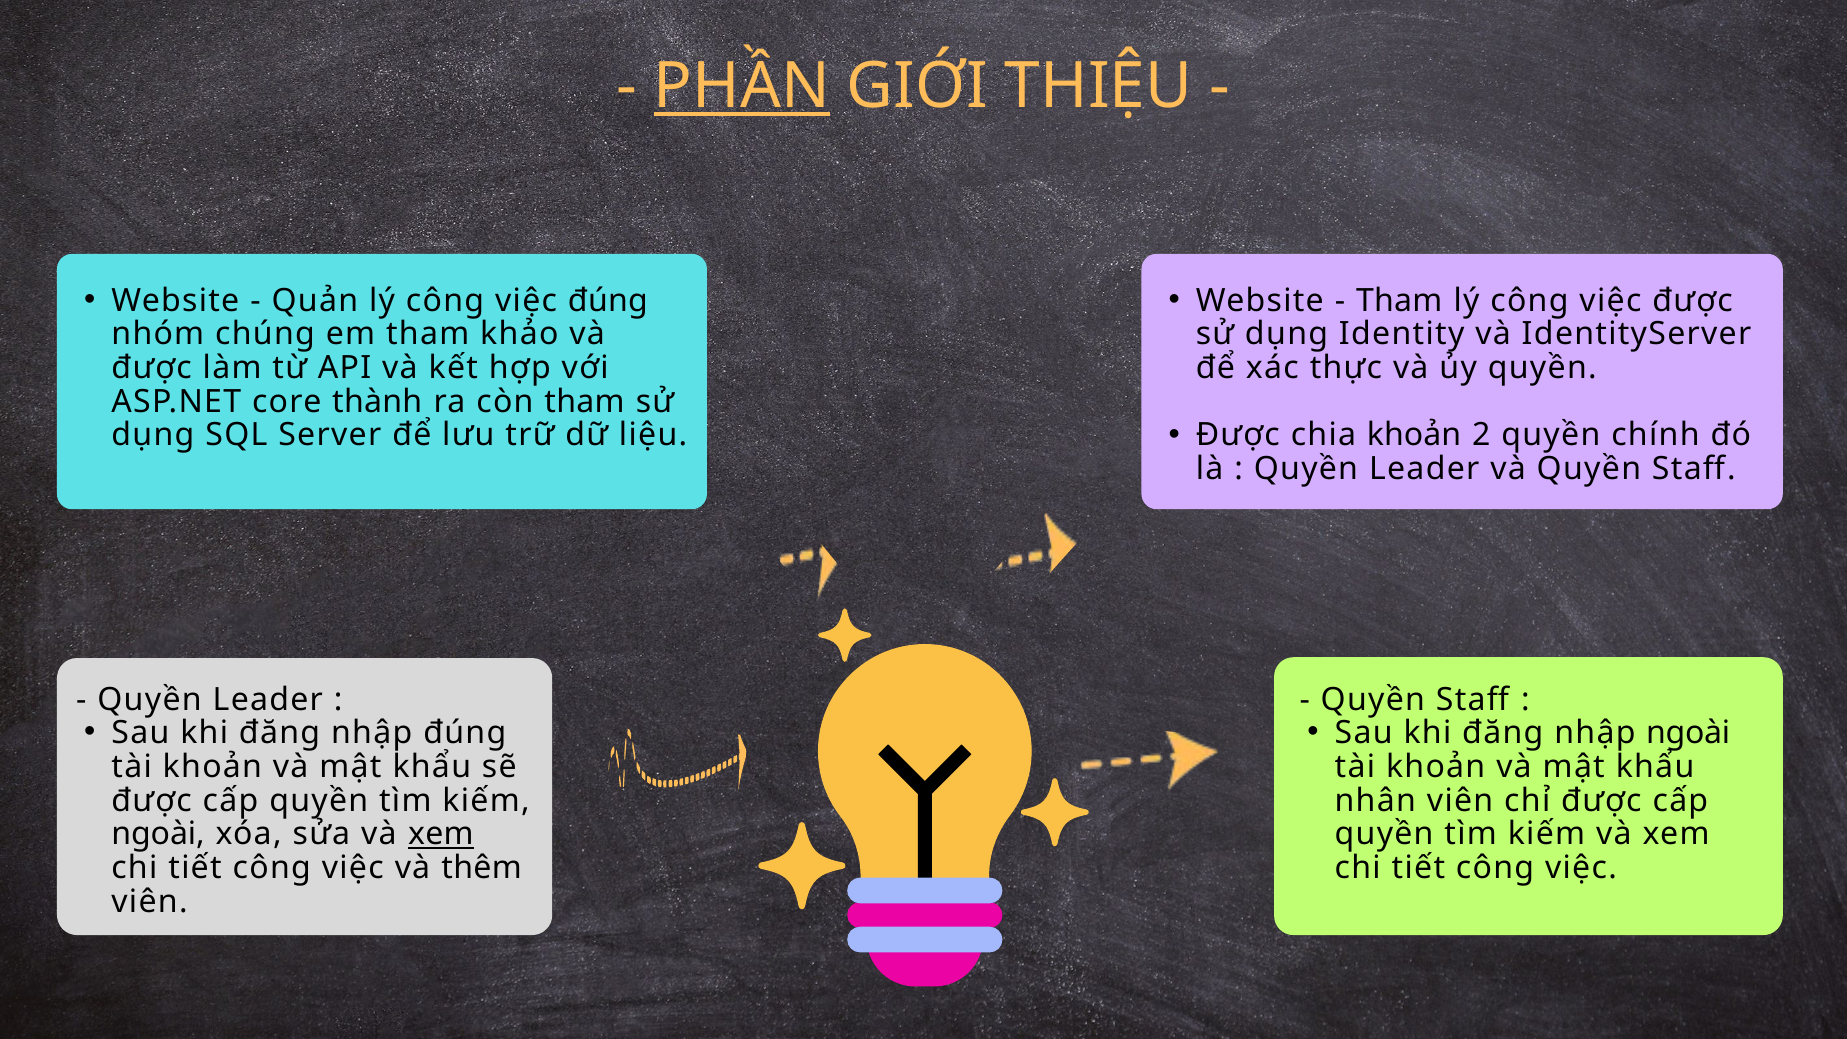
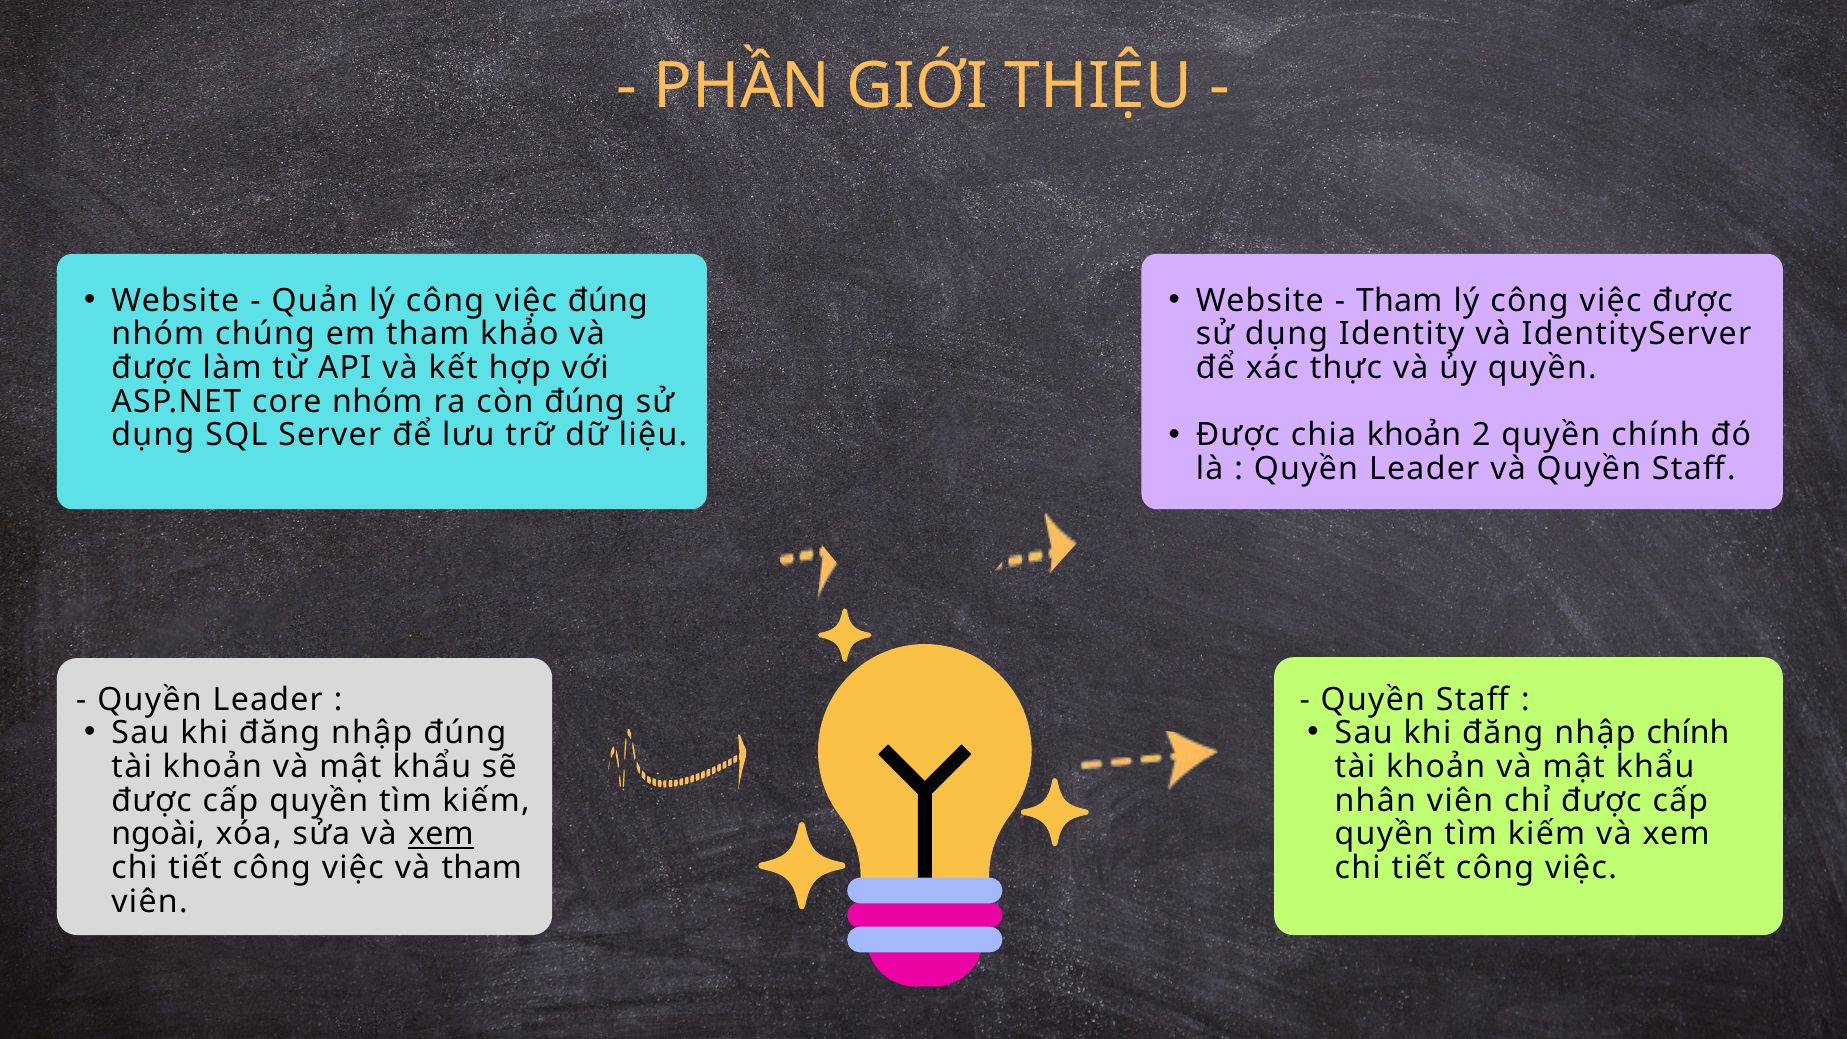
PHẦN underline: present -> none
core thành: thành -> nhóm
còn tham: tham -> đúng
nhập ngoài: ngoài -> chính
và thêm: thêm -> tham
